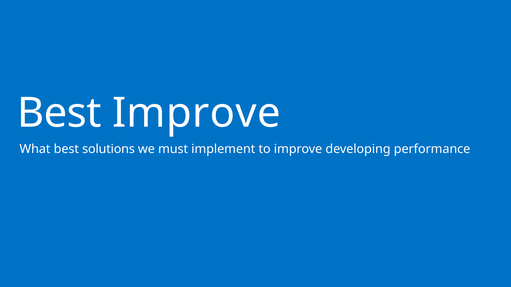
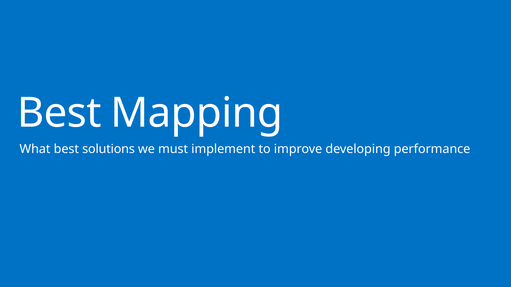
Best Improve: Improve -> Mapping
